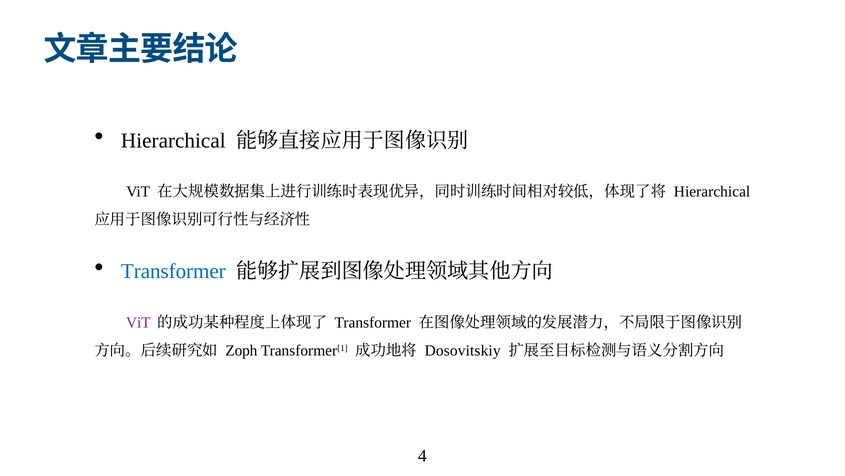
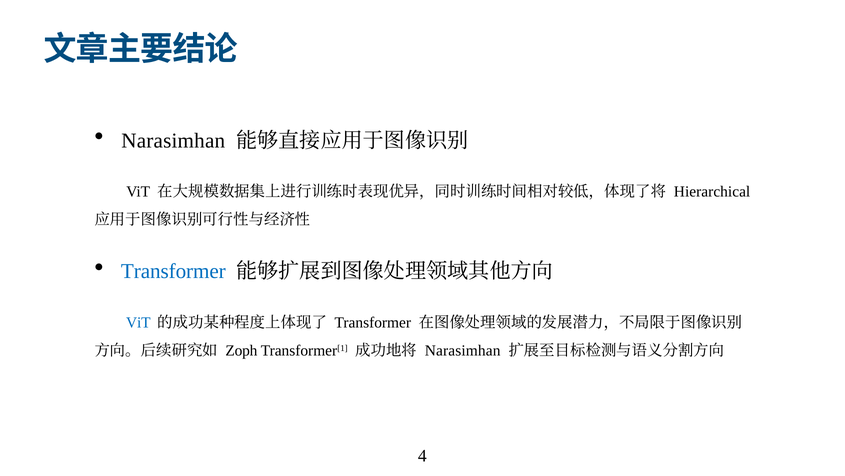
Hierarchical at (173, 140): Hierarchical -> Narasimhan
ViT at (138, 322) colour: purple -> blue
Dosovitskiy at (463, 350): Dosovitskiy -> Narasimhan
